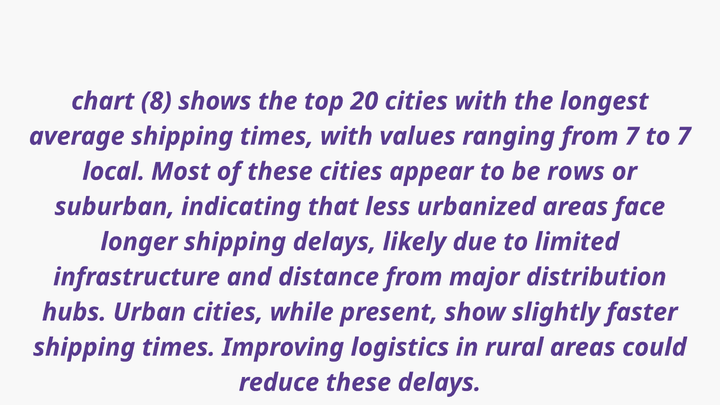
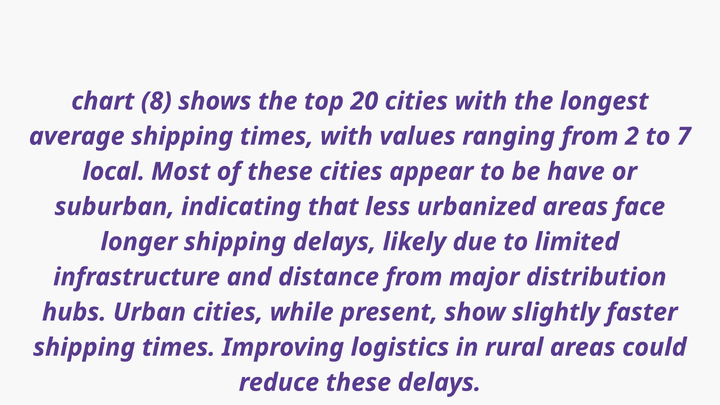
from 7: 7 -> 2
rows: rows -> have
